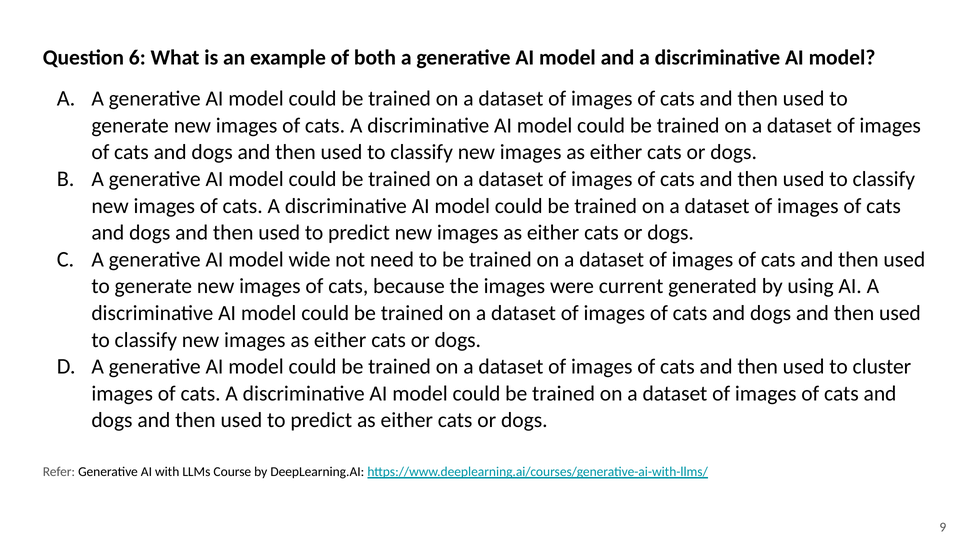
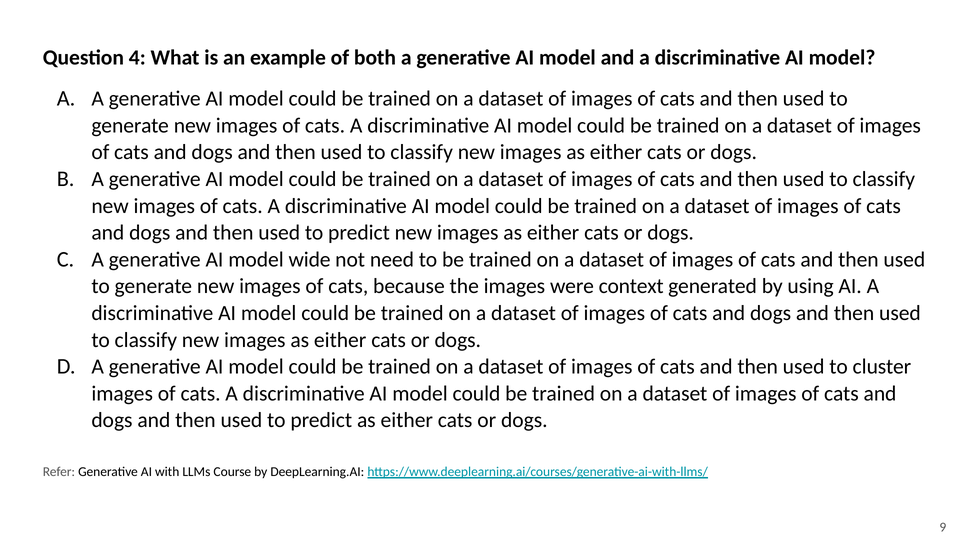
6: 6 -> 4
current: current -> context
